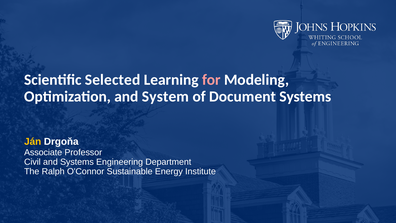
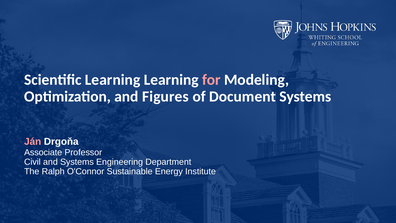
Scientific Selected: Selected -> Learning
System: System -> Figures
Ján colour: yellow -> pink
